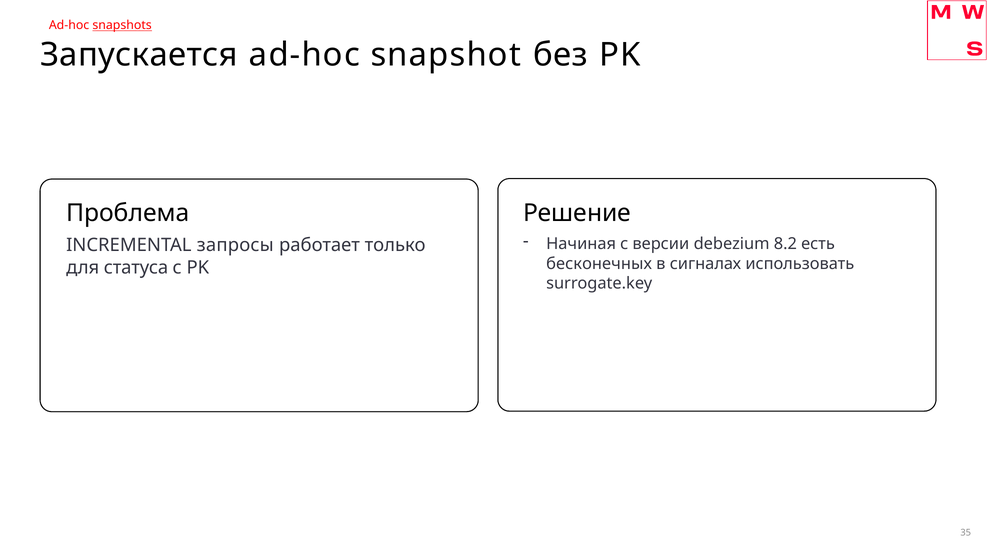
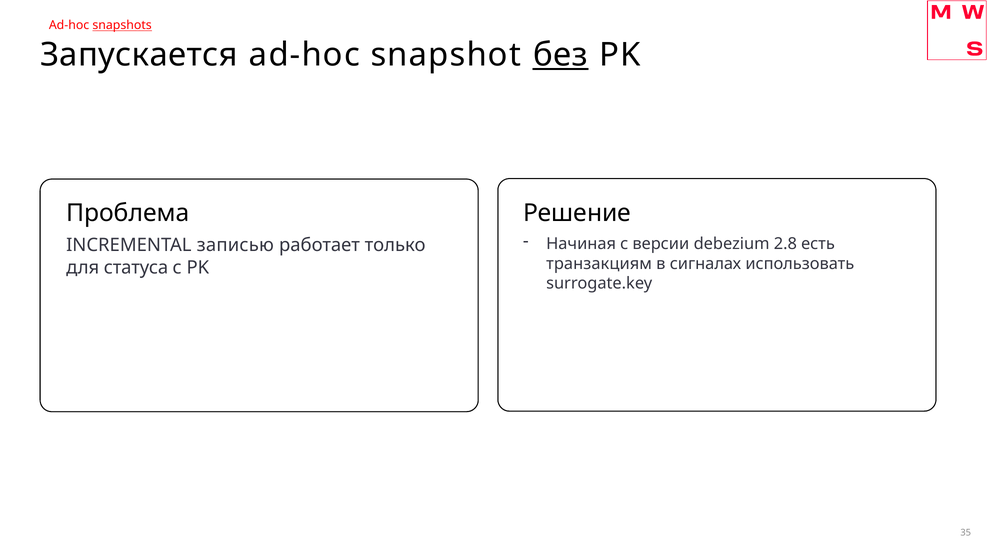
без underline: none -> present
8.2: 8.2 -> 2.8
запросы: запросы -> записью
бесконечных: бесконечных -> транзакциям
